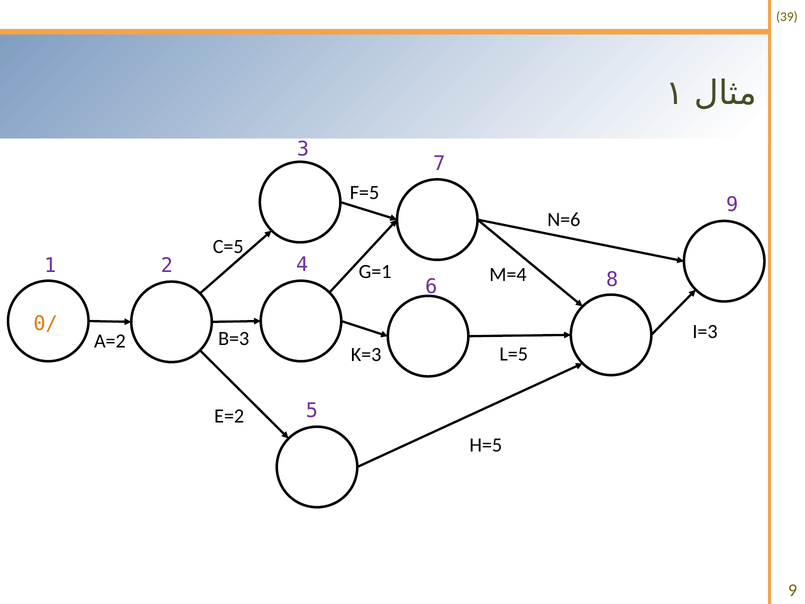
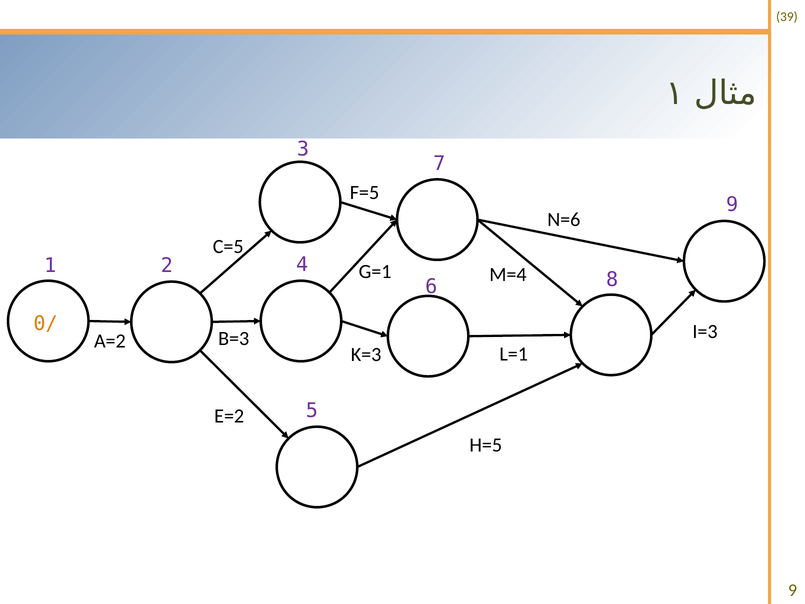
L=5: L=5 -> L=1
